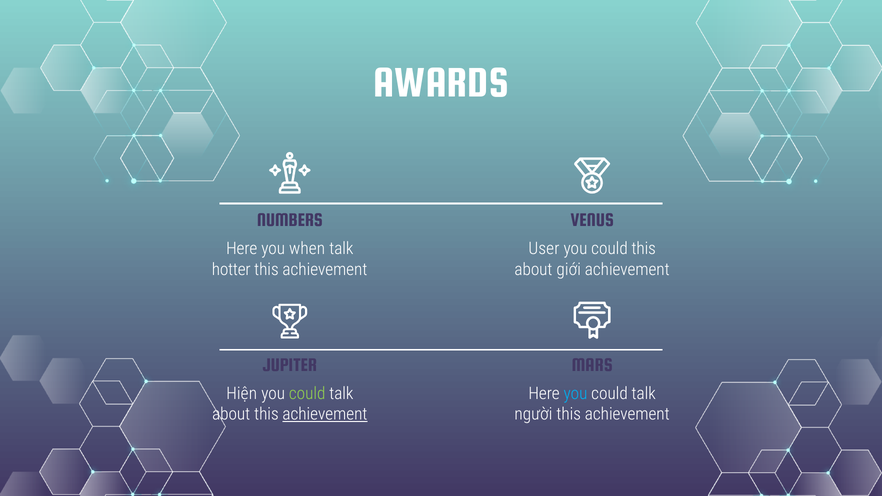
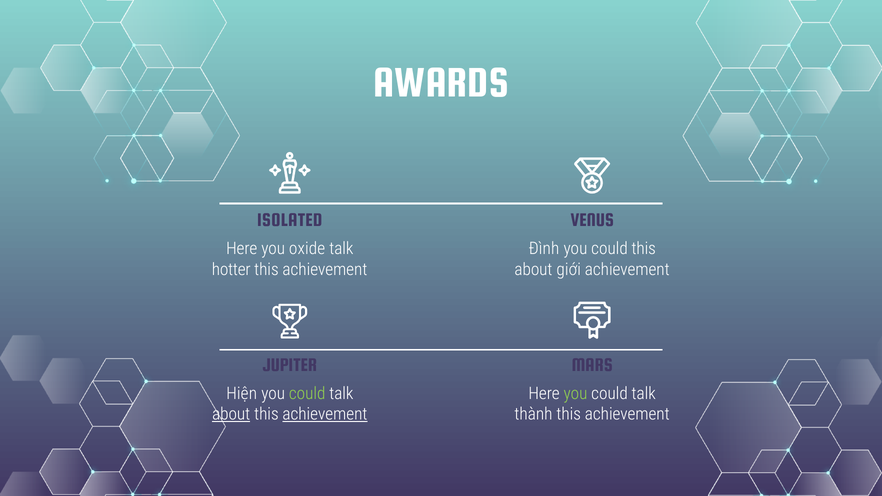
NUMBERS: NUMBERS -> ISOLATED
when: when -> oxide
User: User -> Đình
you at (575, 394) colour: light blue -> light green
about at (231, 414) underline: none -> present
người: người -> thành
